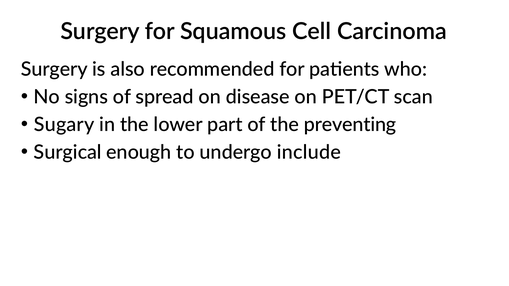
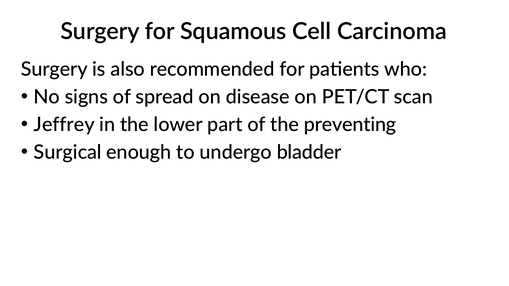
Sugary: Sugary -> Jeffrey
include: include -> bladder
